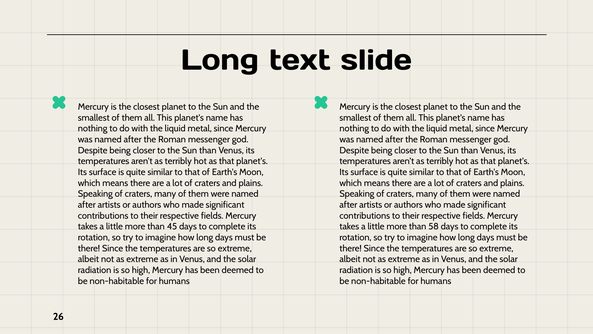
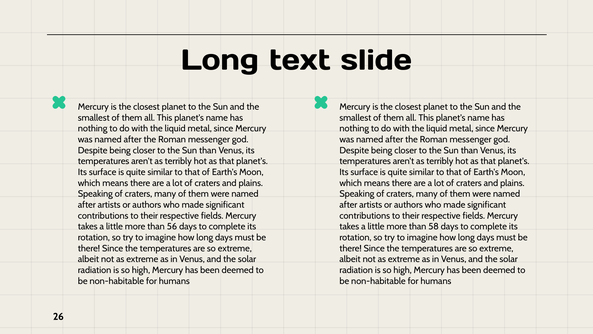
45: 45 -> 56
